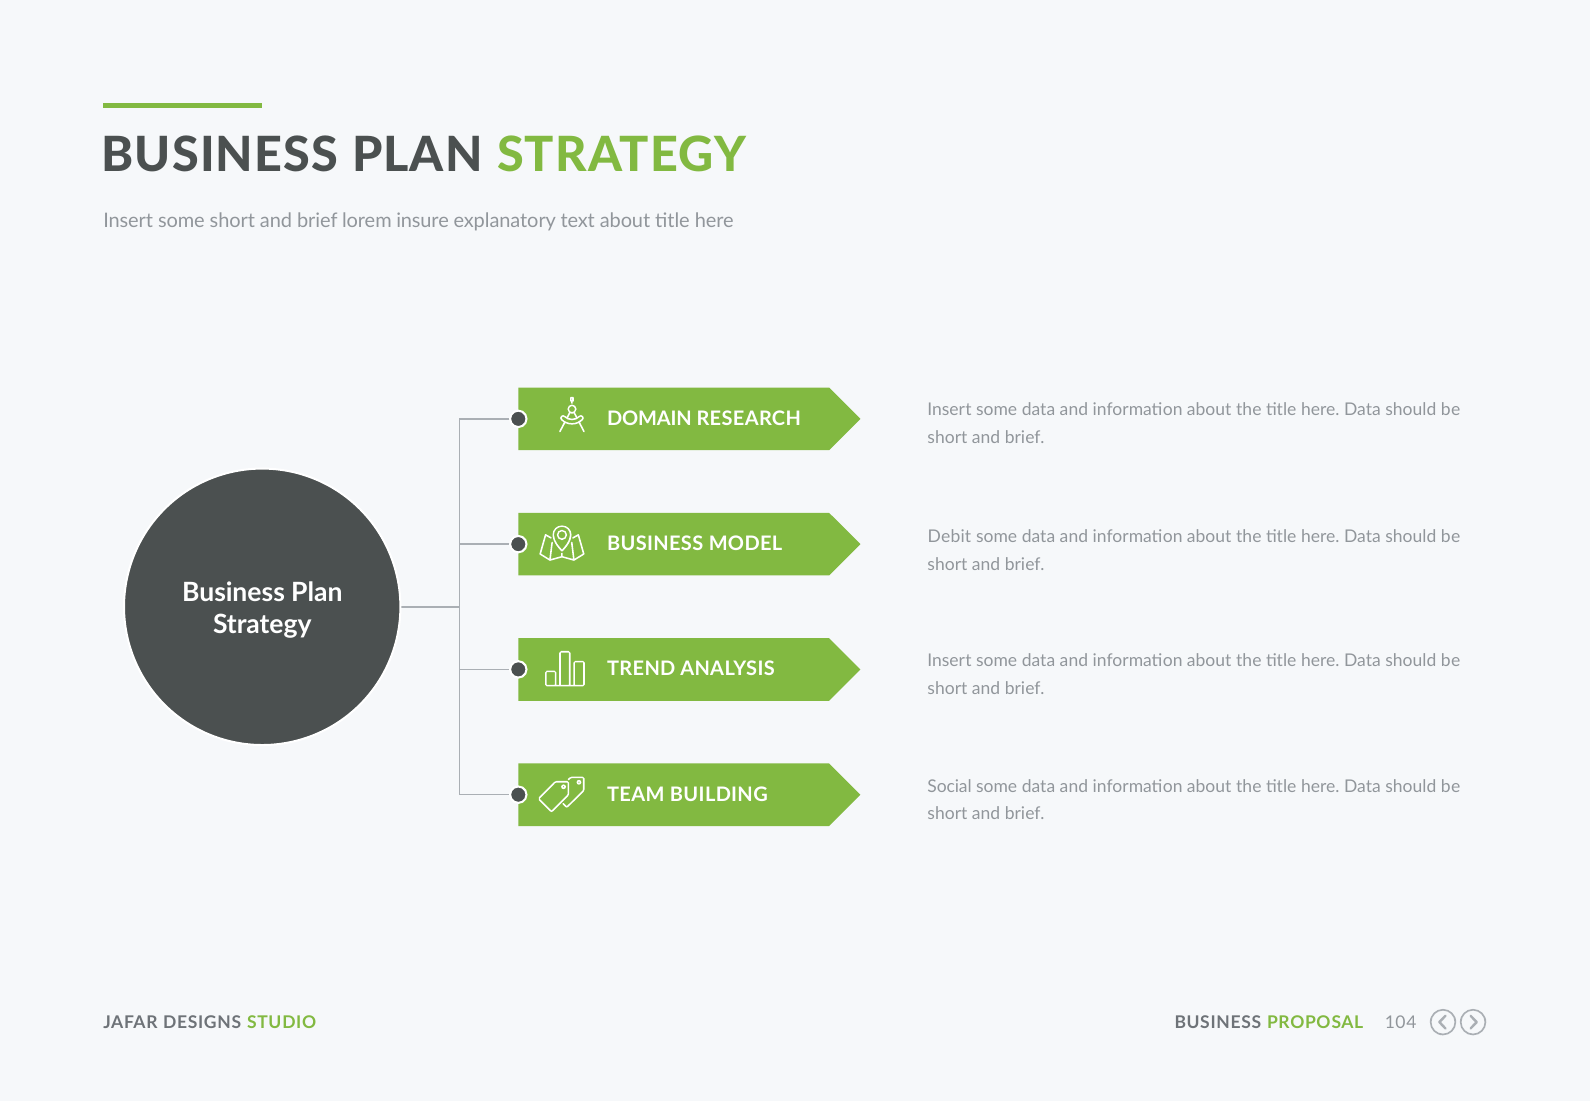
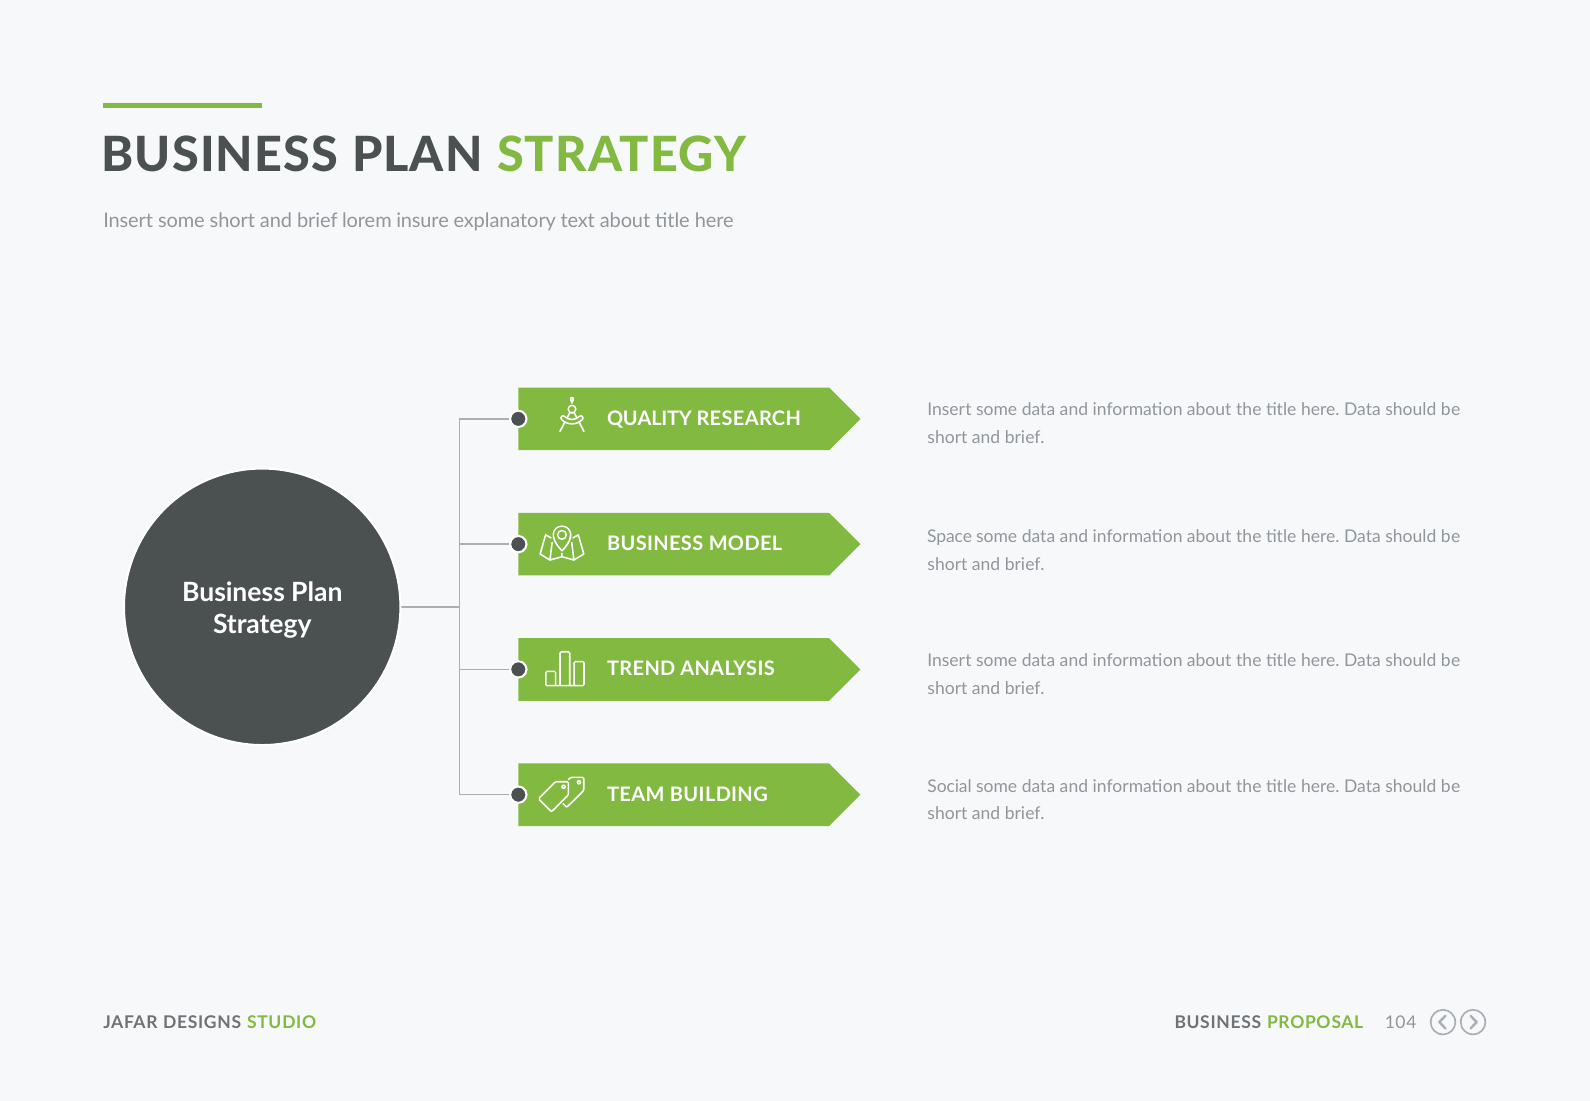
DOMAIN: DOMAIN -> QUALITY
Debit: Debit -> Space
